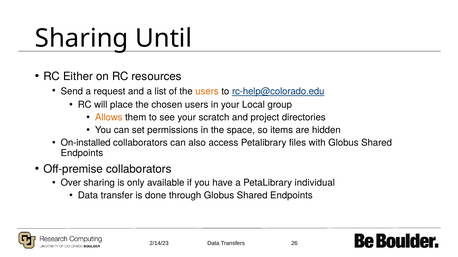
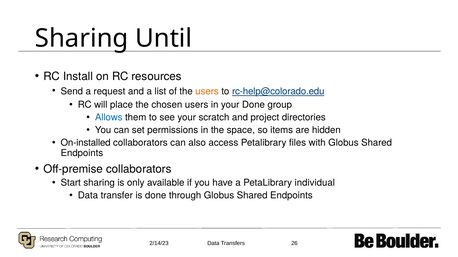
Either: Either -> Install
your Local: Local -> Done
Allows colour: orange -> blue
Over: Over -> Start
